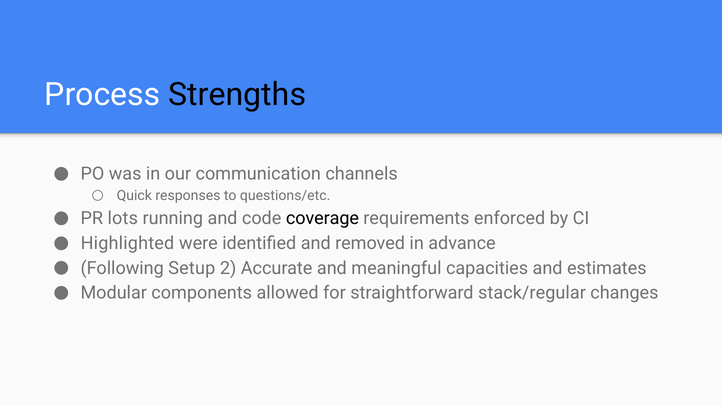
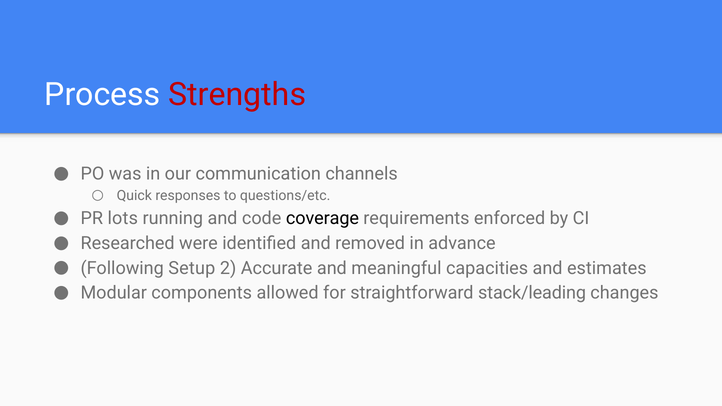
Strengths colour: black -> red
Highlighted: Highlighted -> Researched
stack/regular: stack/regular -> stack/leading
